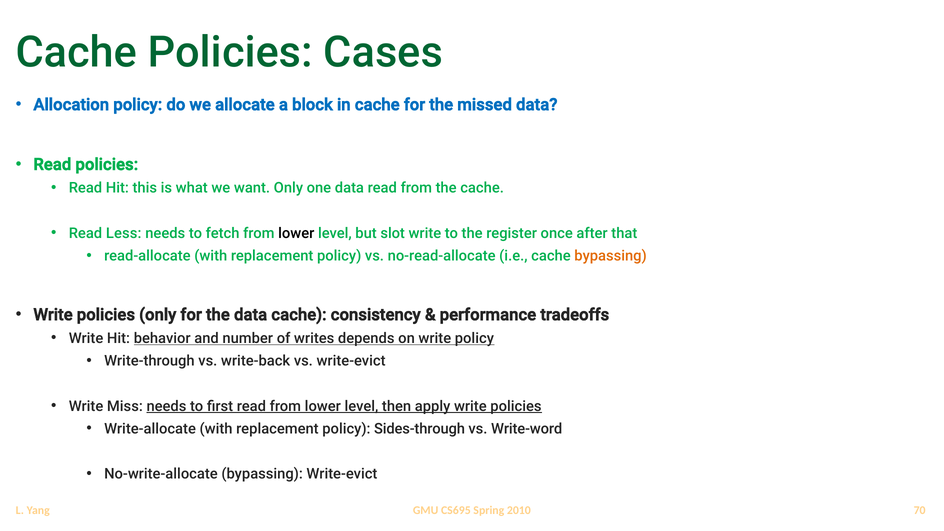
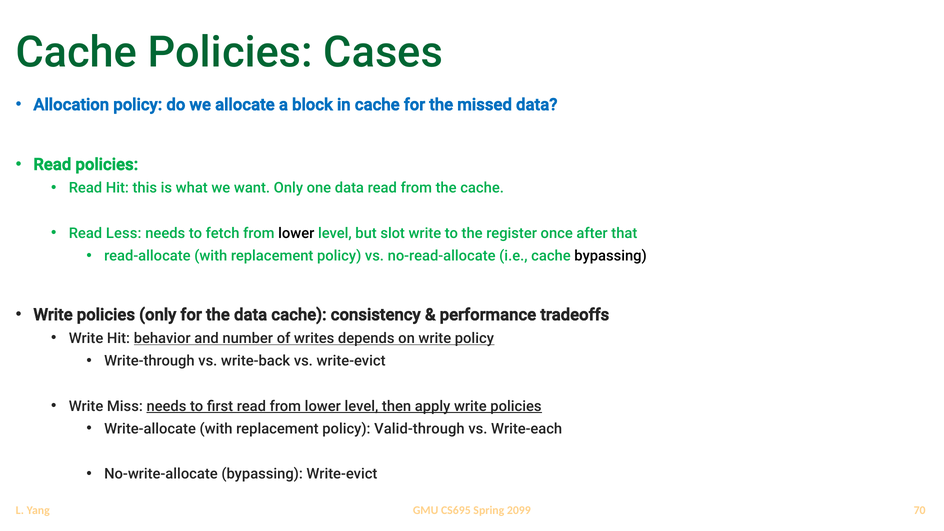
bypassing at (611, 256) colour: orange -> black
Sides-through: Sides-through -> Valid-through
Write-word: Write-word -> Write-each
2010: 2010 -> 2099
